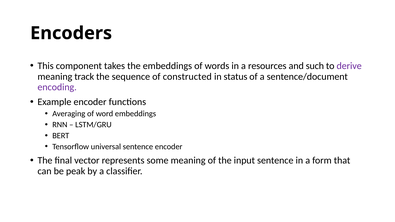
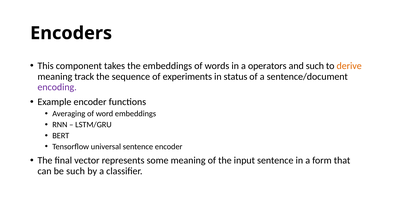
resources: resources -> operators
derive colour: purple -> orange
constructed: constructed -> experiments
be peak: peak -> such
